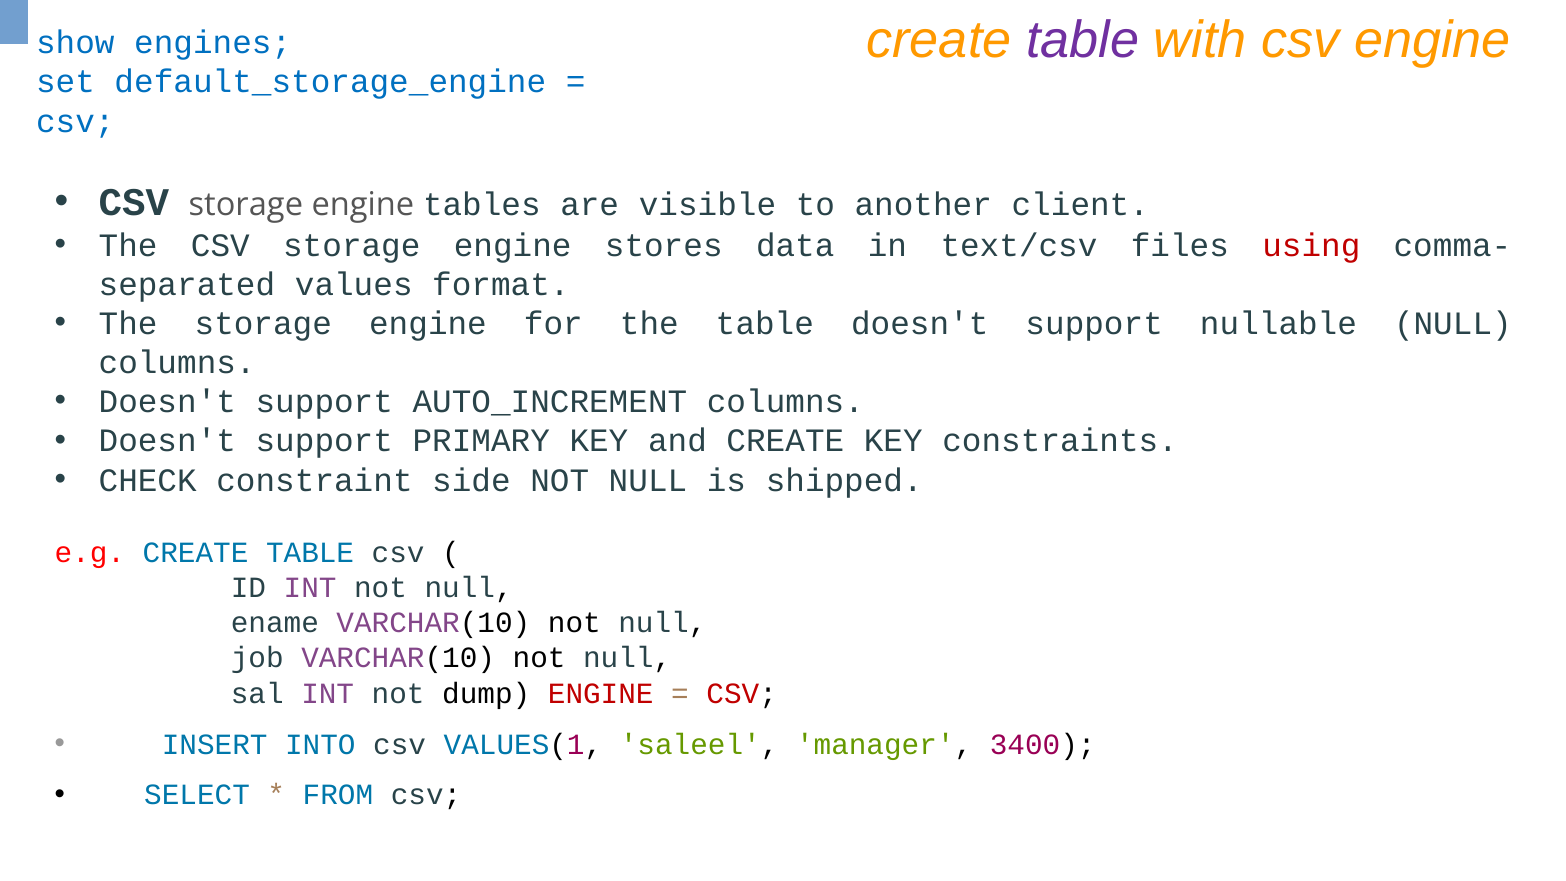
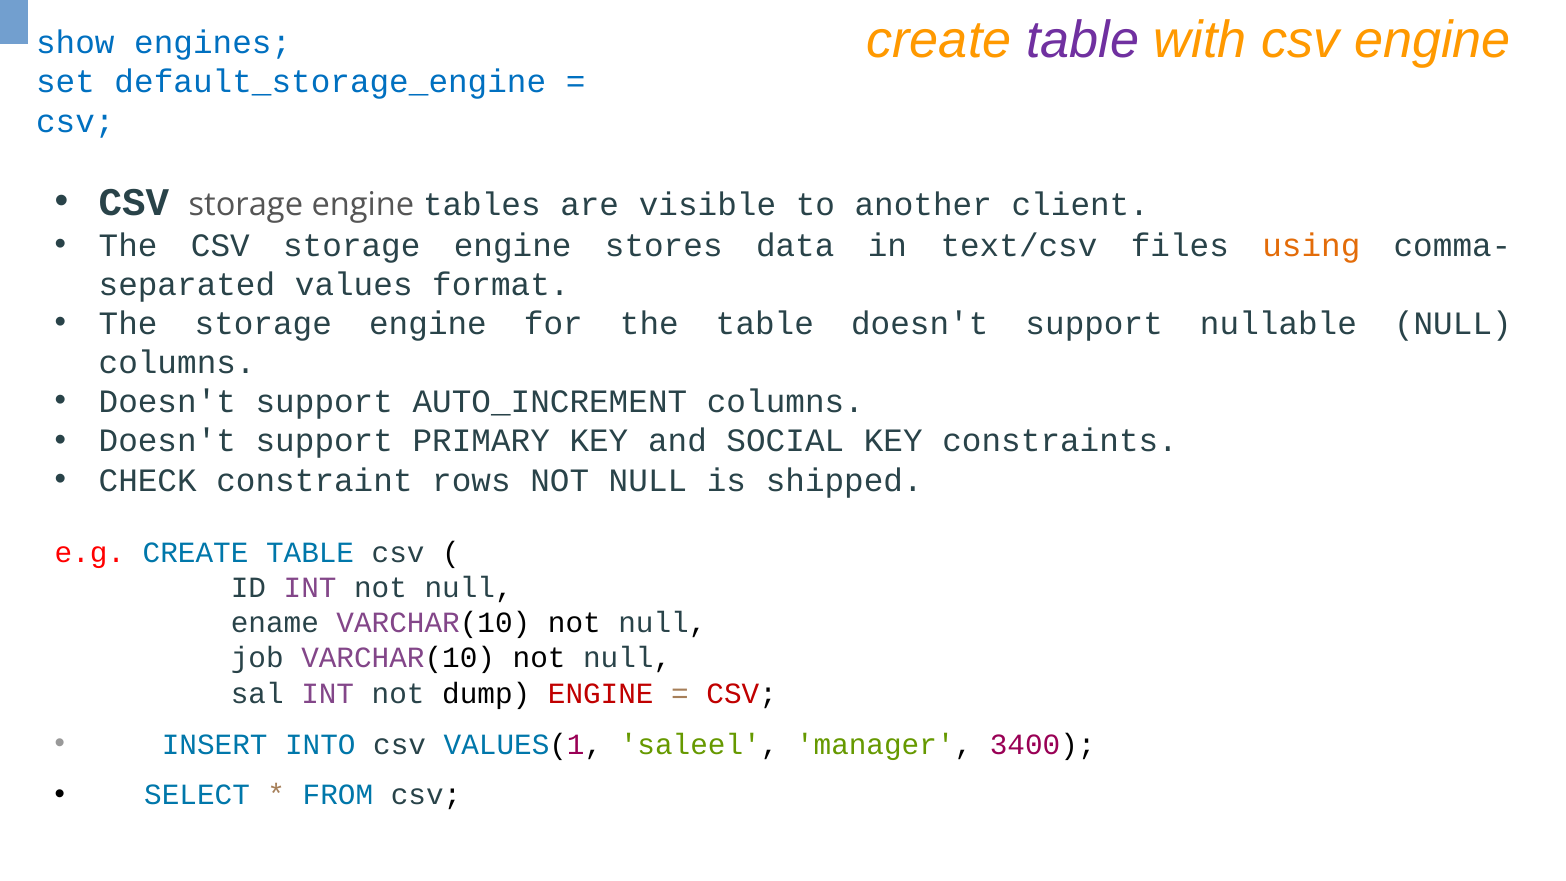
using colour: red -> orange
and CREATE: CREATE -> SOCIAL
side: side -> rows
